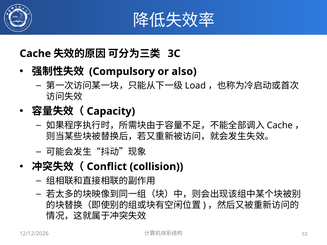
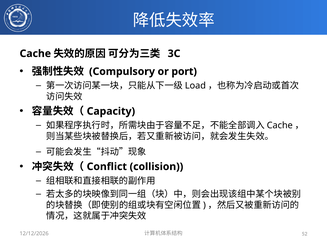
also: also -> port
